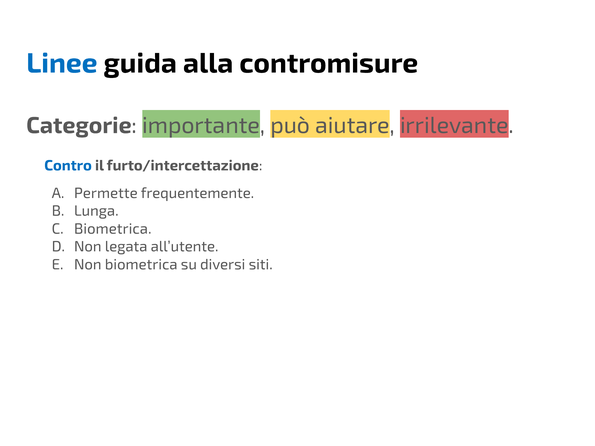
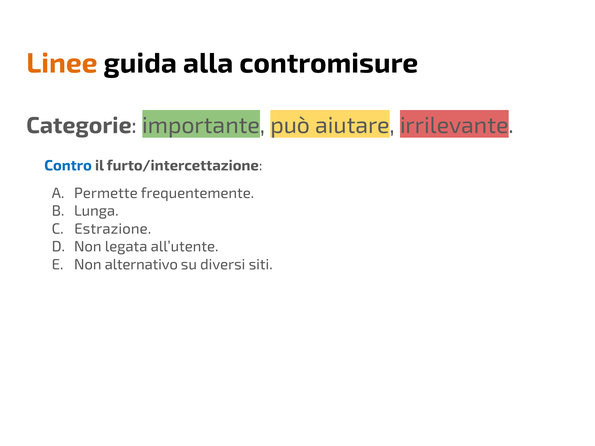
Linee colour: blue -> orange
Biometrica at (113, 229): Biometrica -> Estrazione
Non biometrica: biometrica -> alternativo
